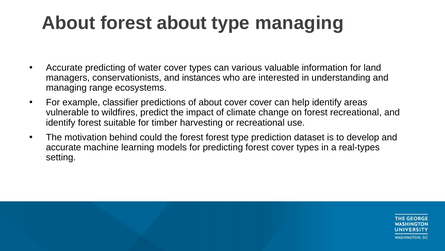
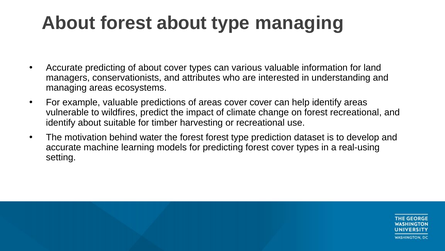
of water: water -> about
instances: instances -> attributes
managing range: range -> areas
example classifier: classifier -> valuable
of about: about -> areas
identify forest: forest -> about
could: could -> water
real-types: real-types -> real-using
